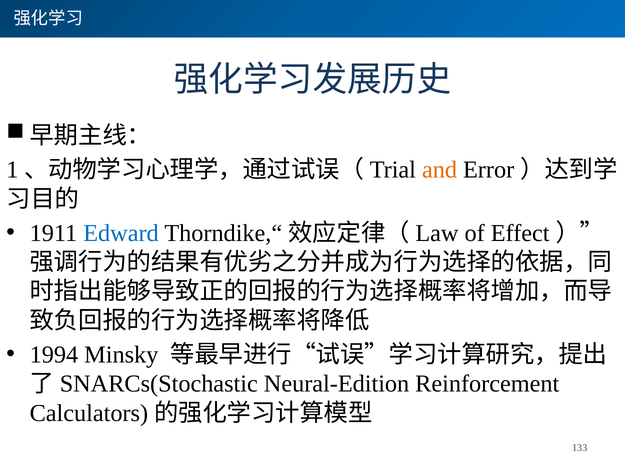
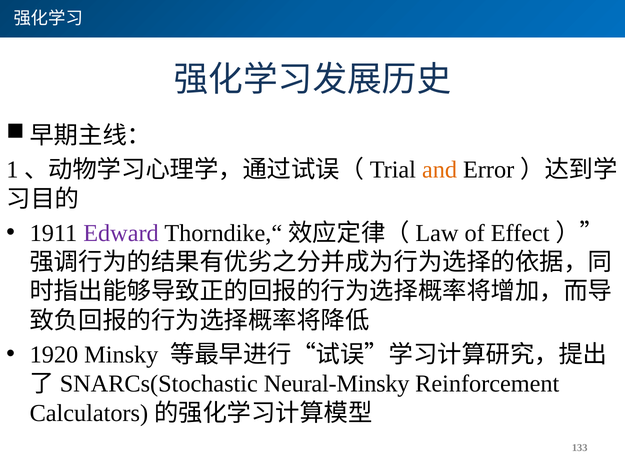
Edward colour: blue -> purple
1994: 1994 -> 1920
Neural-Edition: Neural-Edition -> Neural-Minsky
